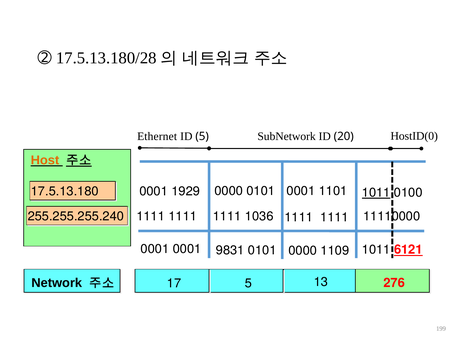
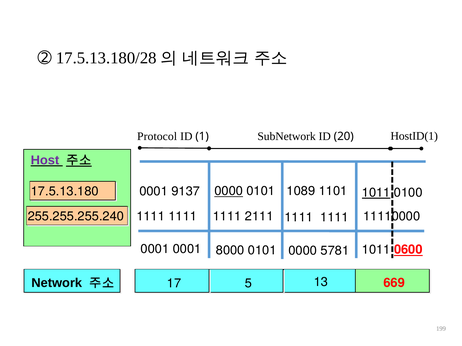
Ethernet: Ethernet -> Protocol
ID 5: 5 -> 1
HostID(0: HostID(0 -> HostID(1
Host colour: orange -> purple
1929: 1929 -> 9137
0000 at (229, 191) underline: none -> present
0001 at (301, 191): 0001 -> 1089
1036: 1036 -> 2111
9831: 9831 -> 8000
1109: 1109 -> 5781
6121: 6121 -> 0600
276: 276 -> 669
